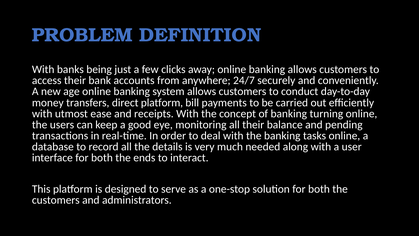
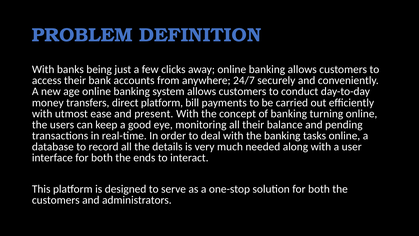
receipts: receipts -> present
